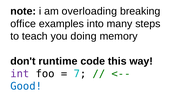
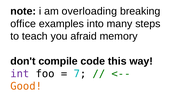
doing: doing -> afraid
runtime: runtime -> compile
Good colour: blue -> orange
